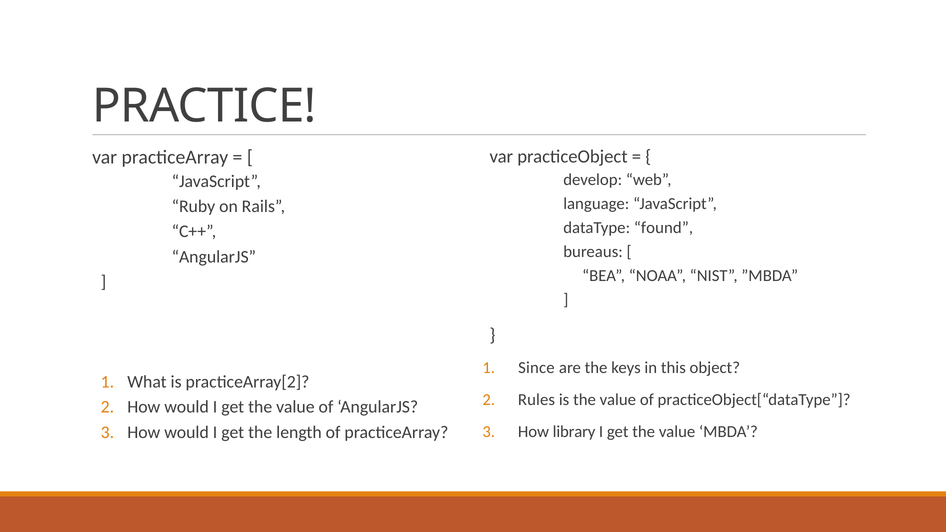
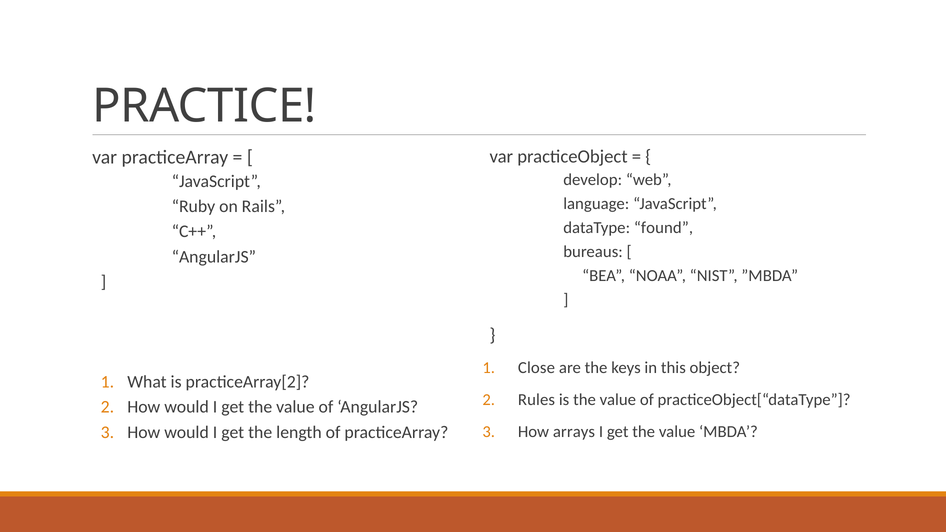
Since: Since -> Close
library: library -> arrays
